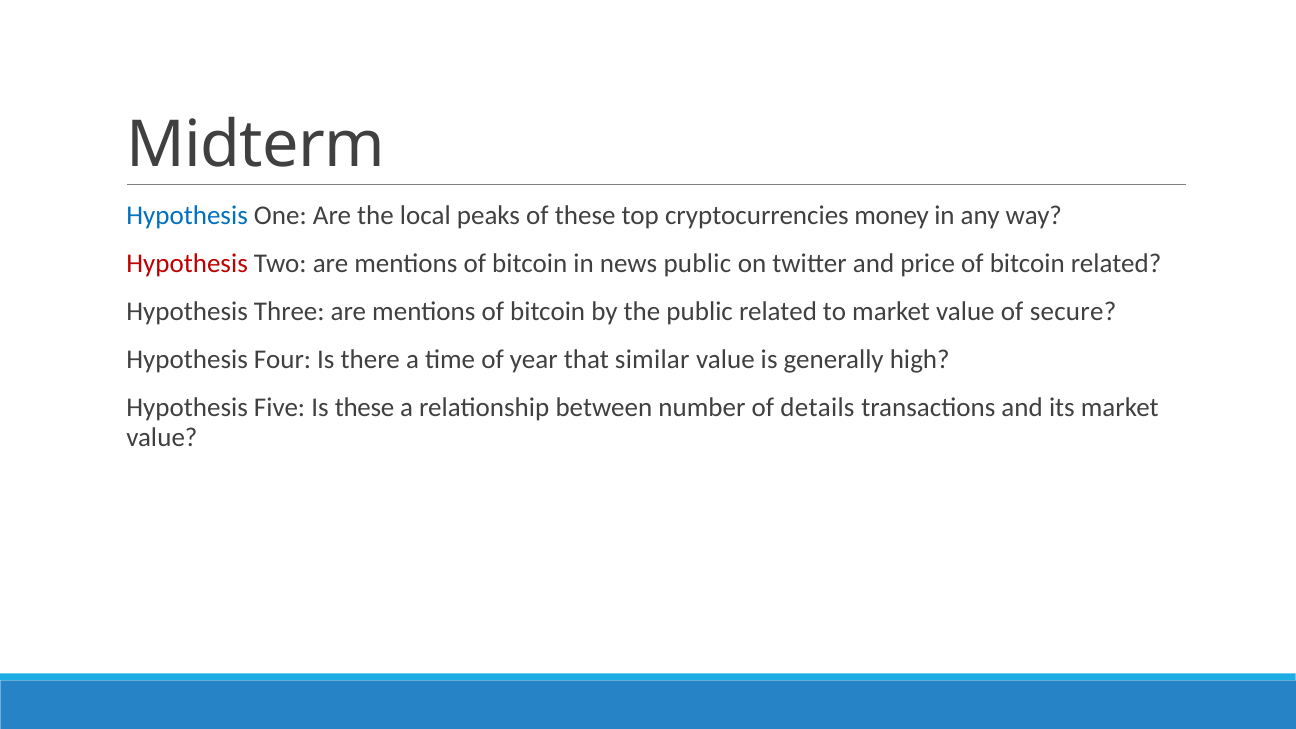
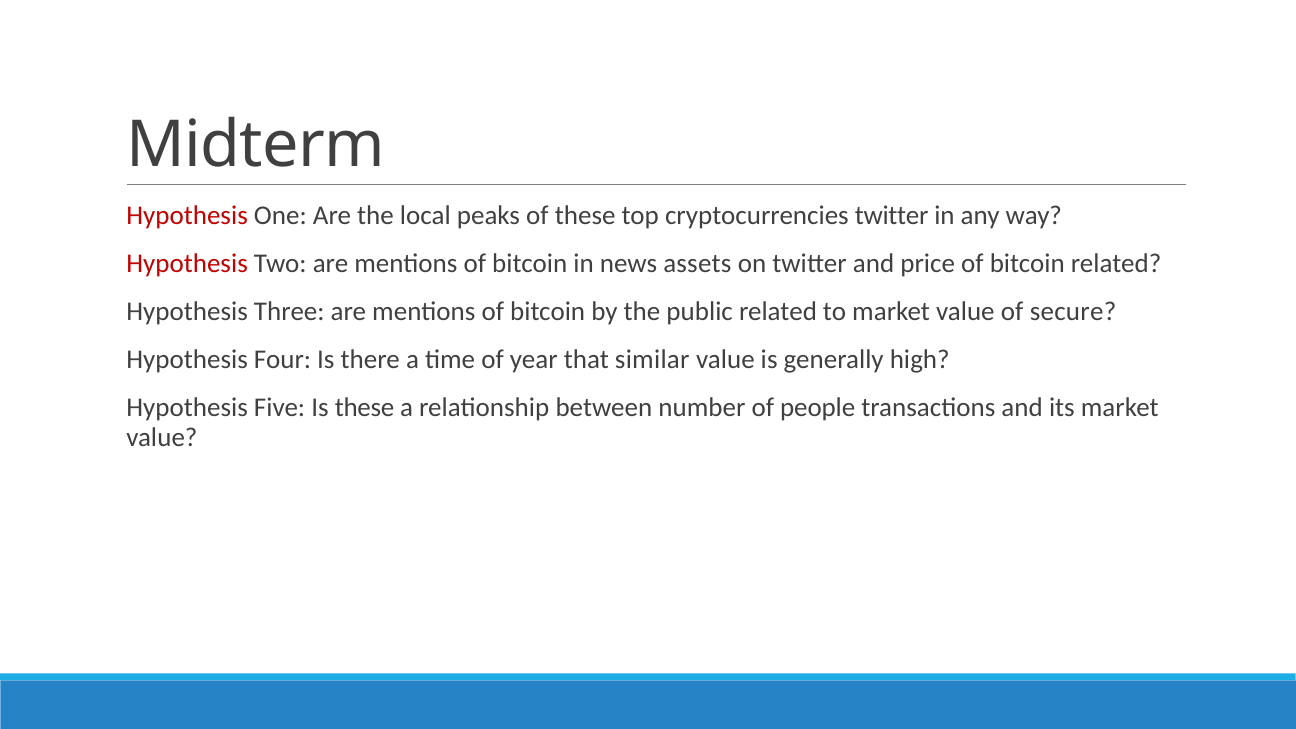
Hypothesis at (187, 216) colour: blue -> red
cryptocurrencies money: money -> twitter
news public: public -> assets
details: details -> people
